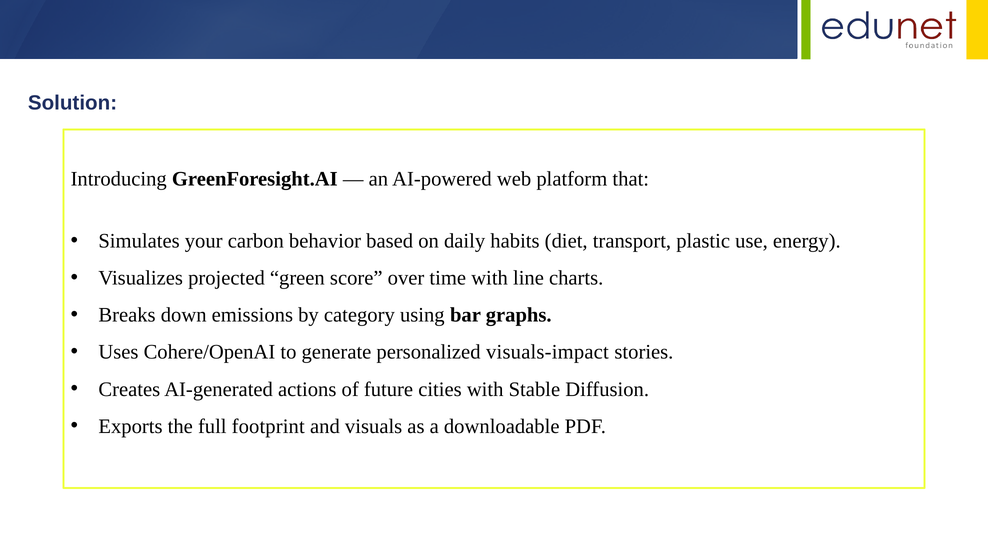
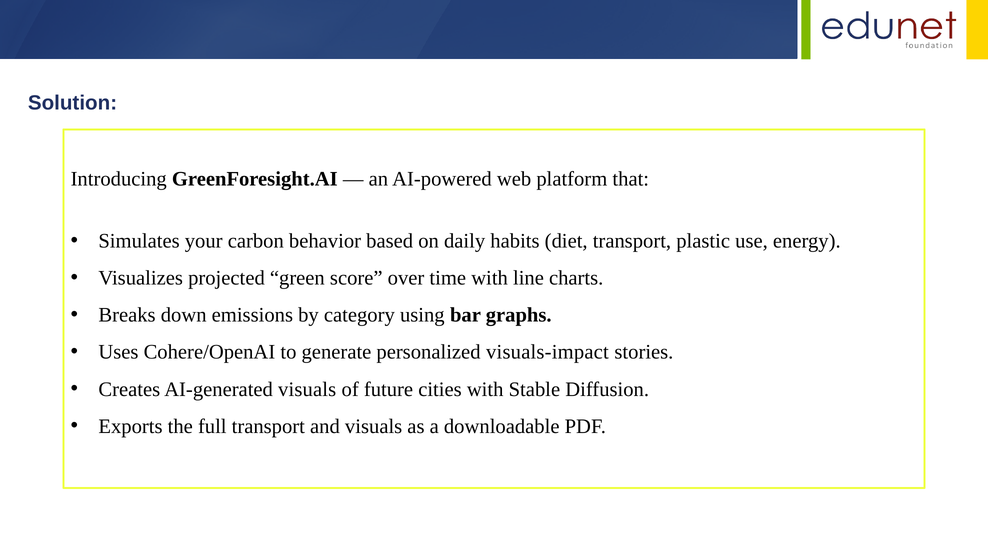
AI-generated actions: actions -> visuals
full footprint: footprint -> transport
